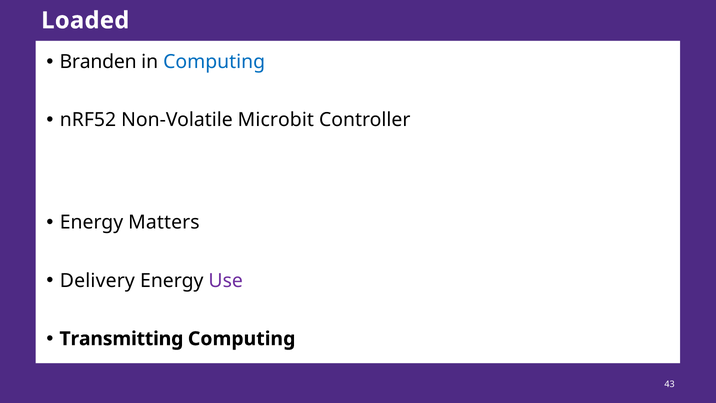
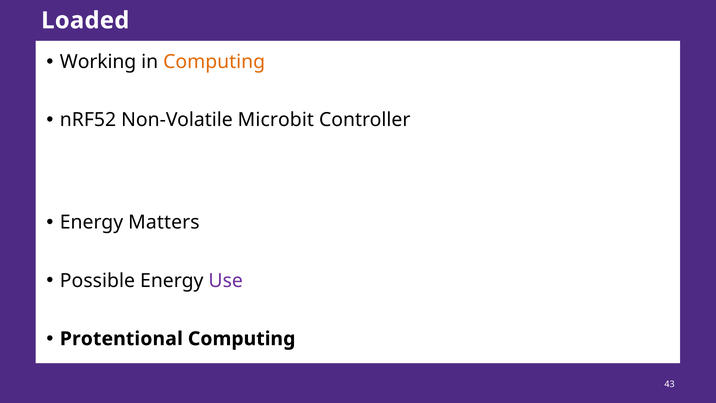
Branden: Branden -> Working
Computing at (214, 62) colour: blue -> orange
Delivery: Delivery -> Possible
Transmitting: Transmitting -> Protentional
